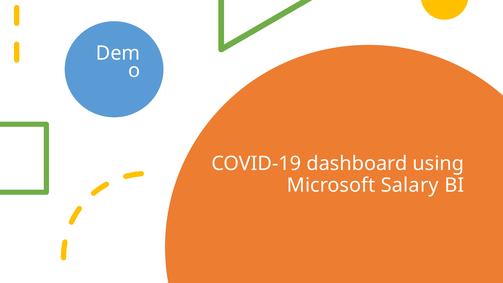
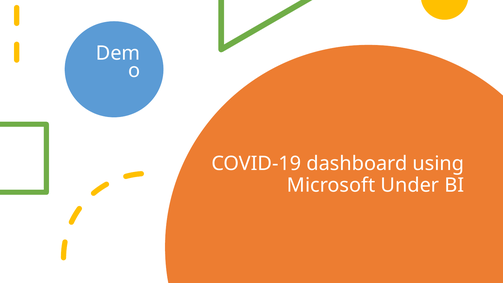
Salary: Salary -> Under
